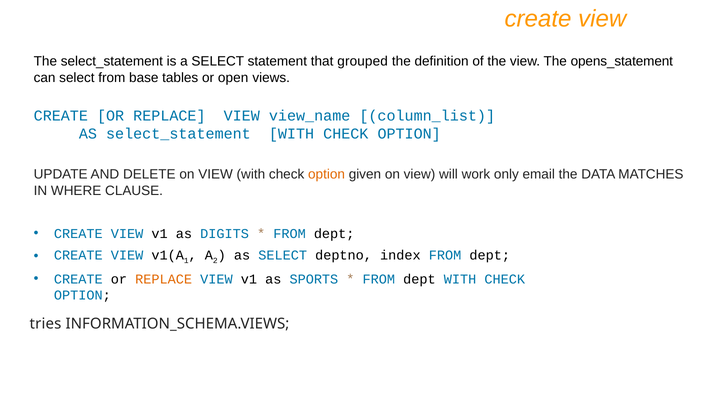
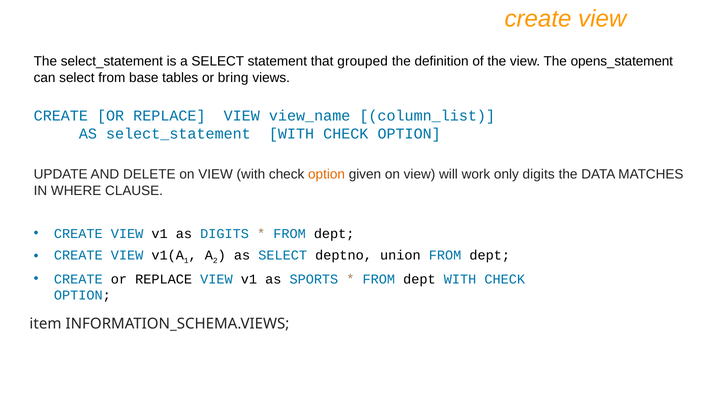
open: open -> bring
only email: email -> digits
index: index -> union
REPLACE at (164, 279) colour: orange -> black
tries: tries -> item
